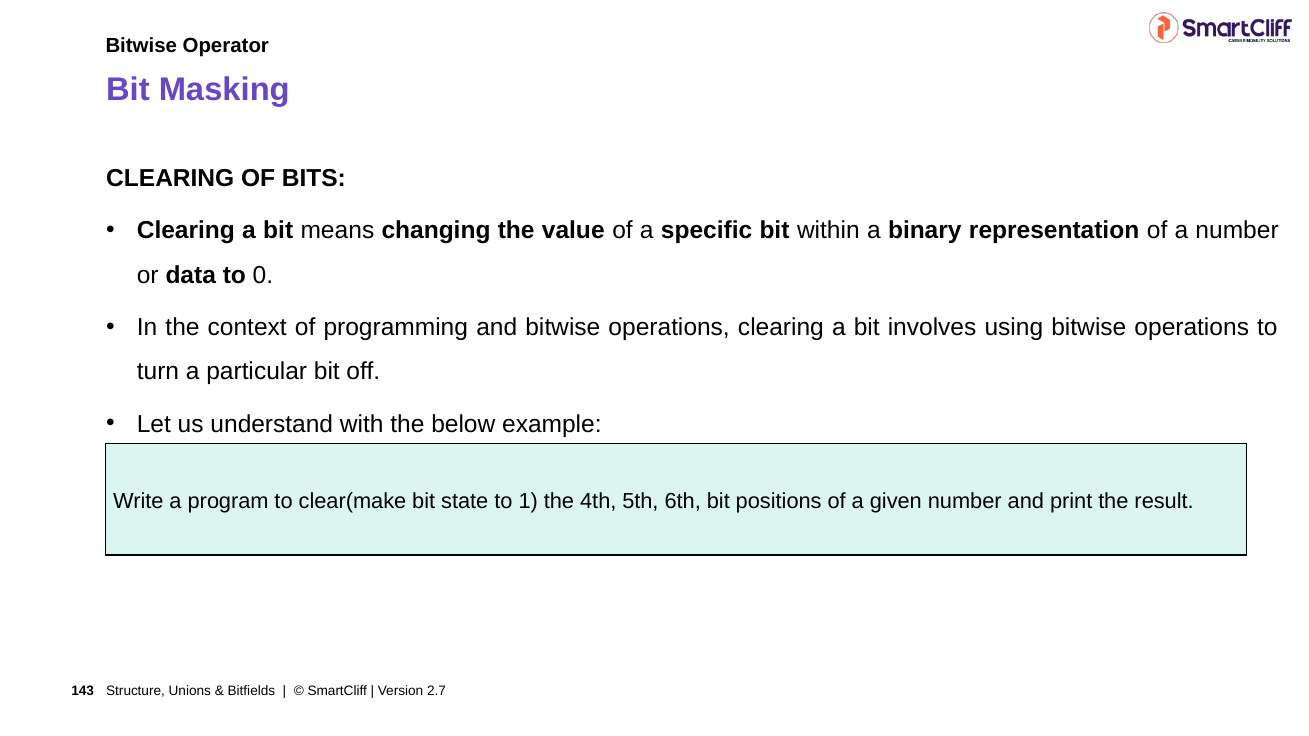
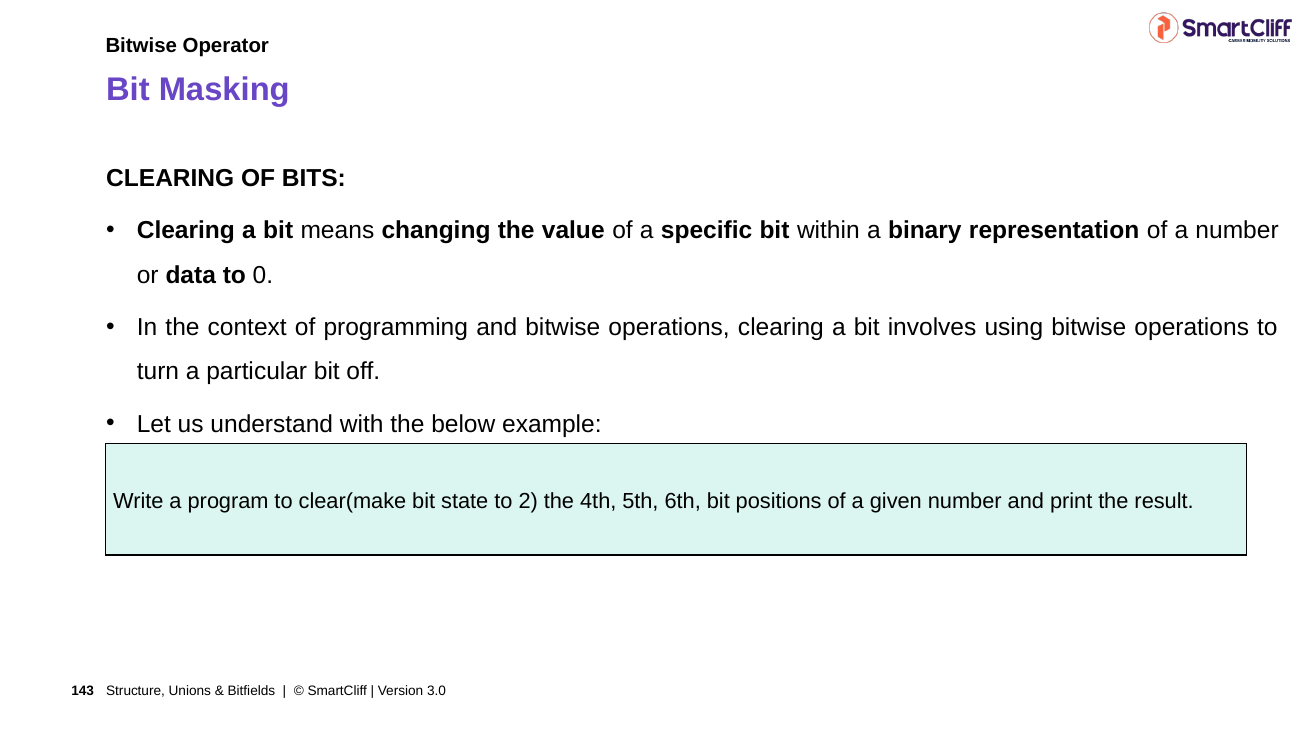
1: 1 -> 2
2.7: 2.7 -> 3.0
